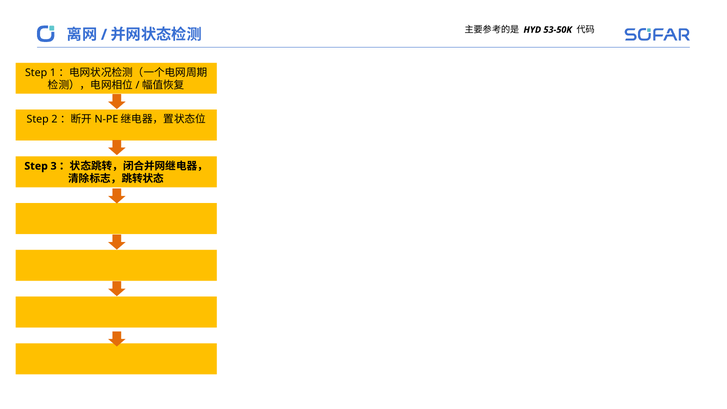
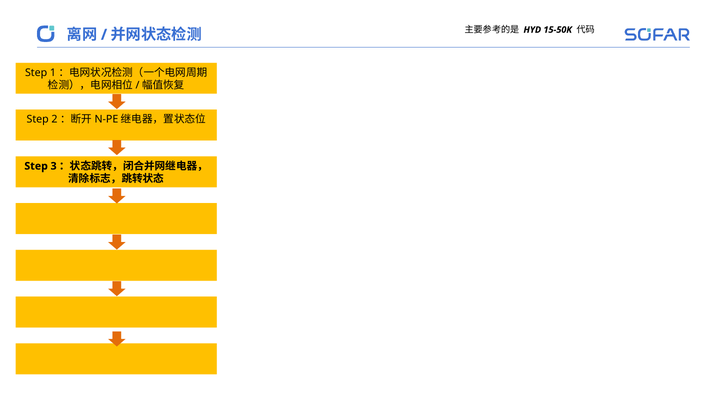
53-50K: 53-50K -> 15-50K
